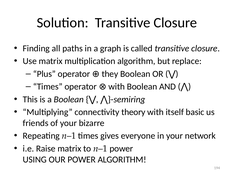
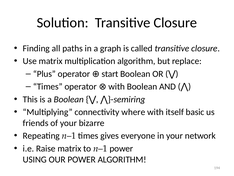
they: they -> start
theory: theory -> where
